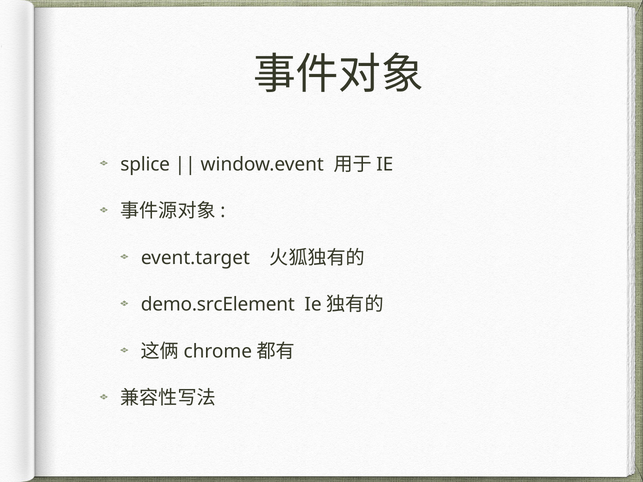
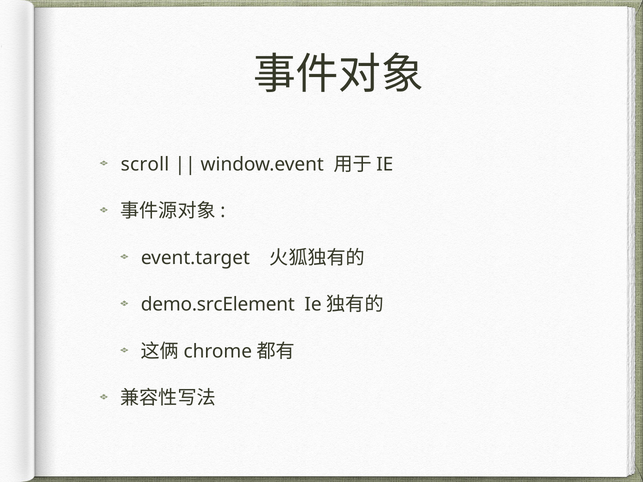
splice: splice -> scroll
